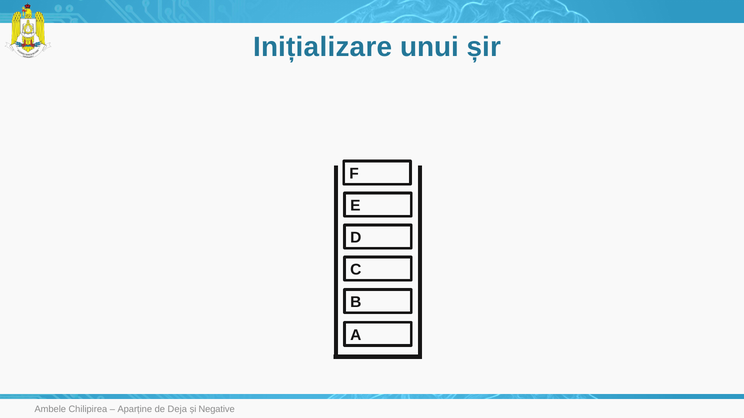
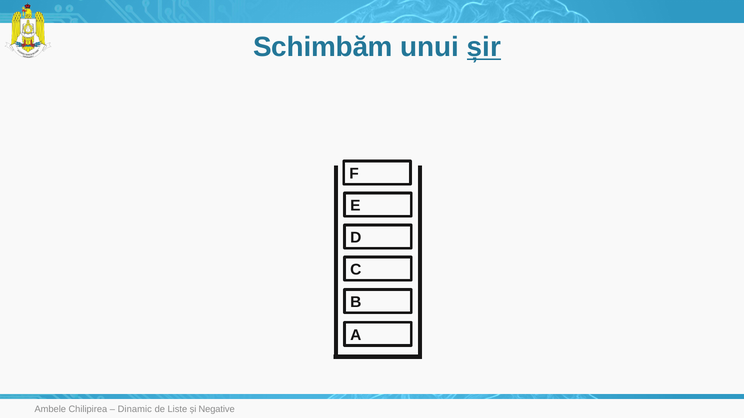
Inițializare: Inițializare -> Schimbăm
șir underline: none -> present
Aparține: Aparține -> Dinamic
Deja: Deja -> Liste
